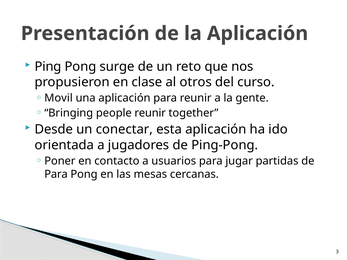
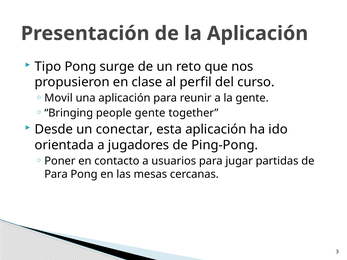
Ping: Ping -> Tipo
otros: otros -> perfil
people reunir: reunir -> gente
